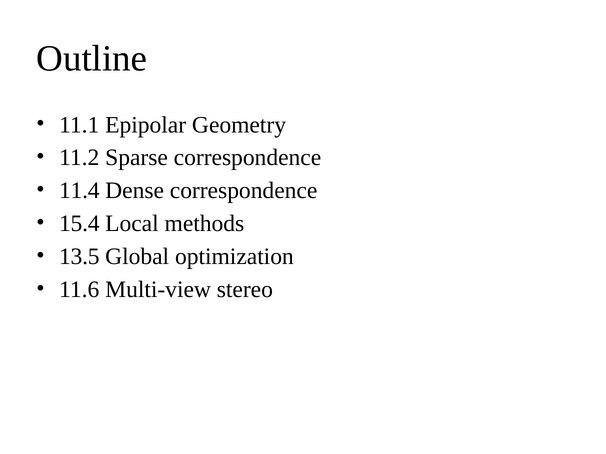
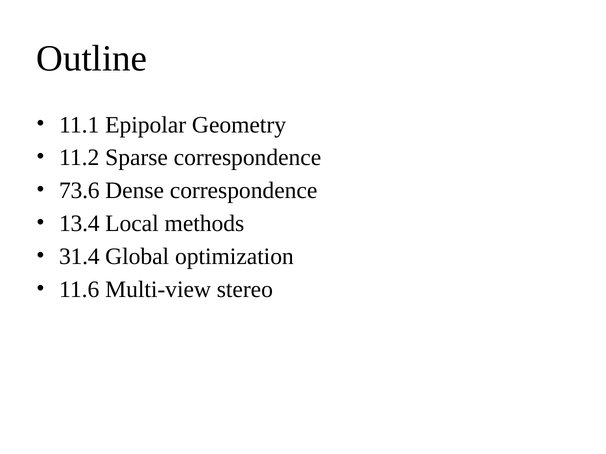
11.4: 11.4 -> 73.6
15.4: 15.4 -> 13.4
13.5: 13.5 -> 31.4
